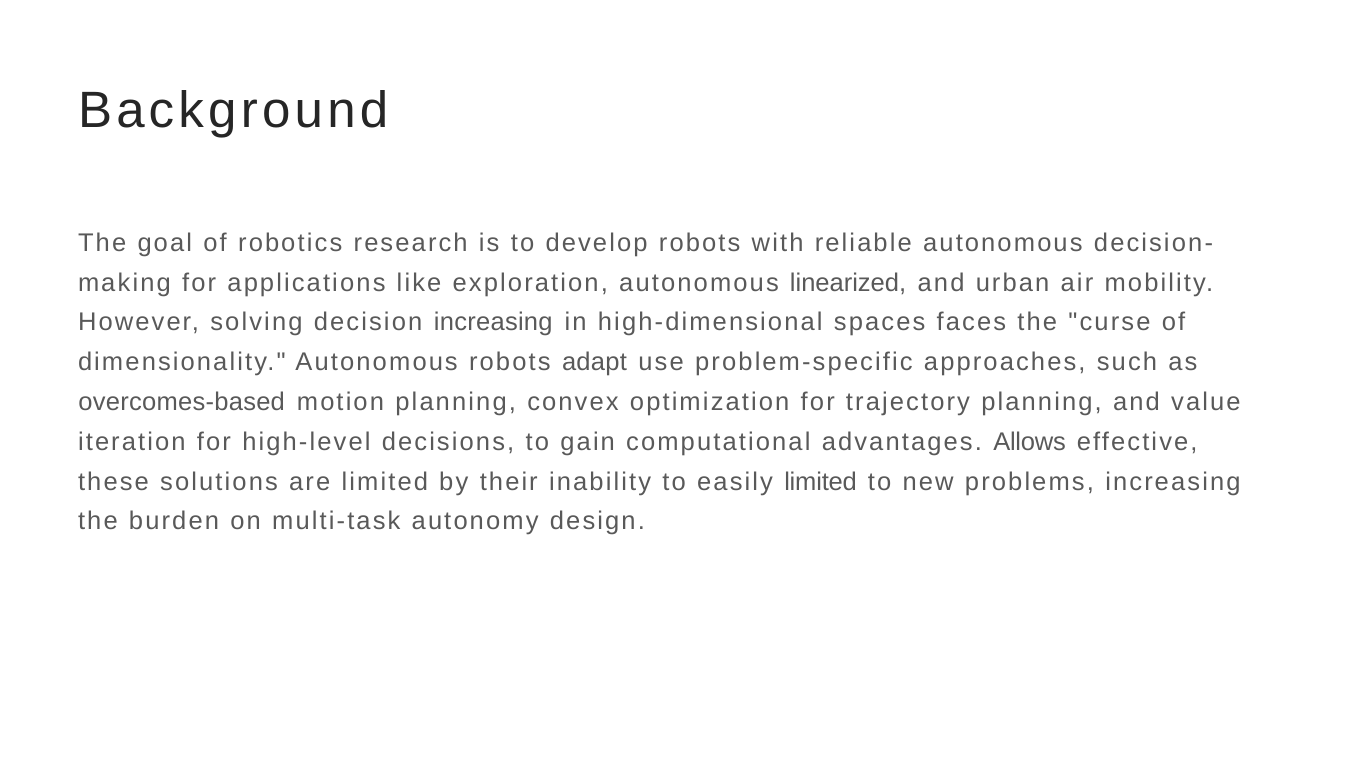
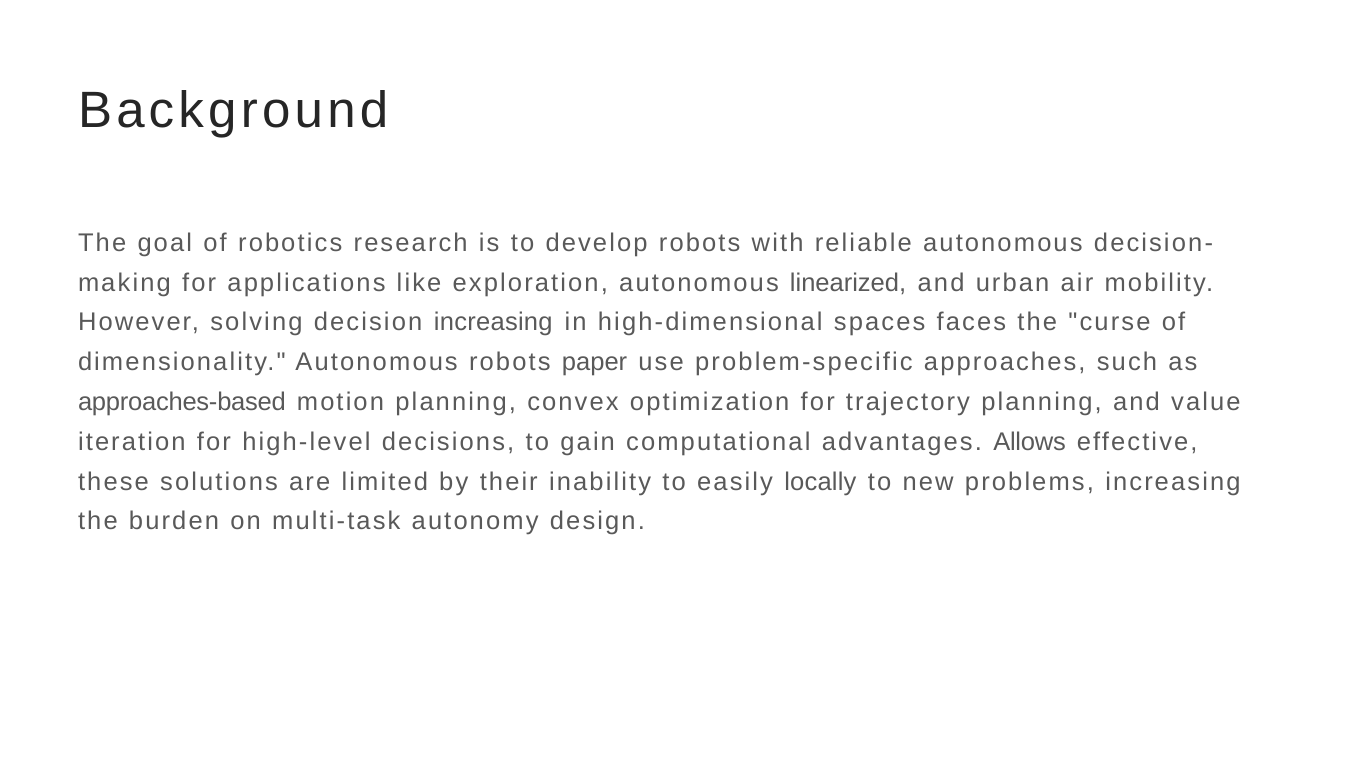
adapt: adapt -> paper
overcomes-based: overcomes-based -> approaches-based
easily limited: limited -> locally
